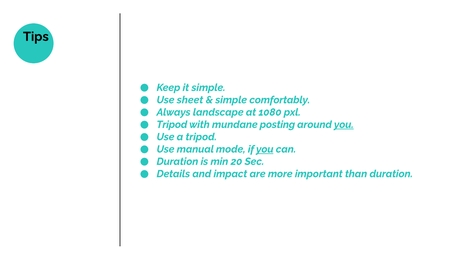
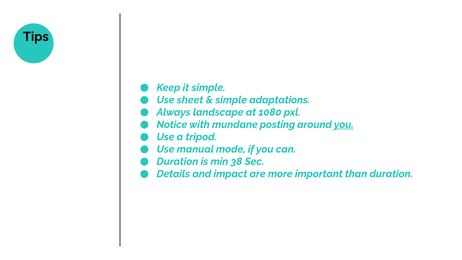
comfortably: comfortably -> adaptations
Tripod at (172, 124): Tripod -> Notice
you at (265, 149) underline: present -> none
20: 20 -> 38
